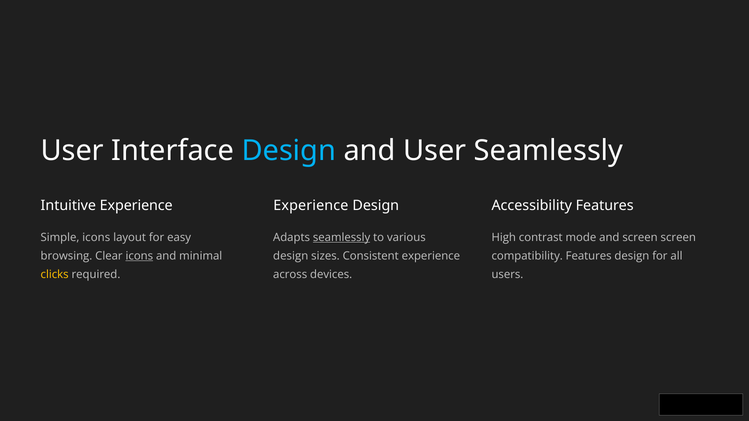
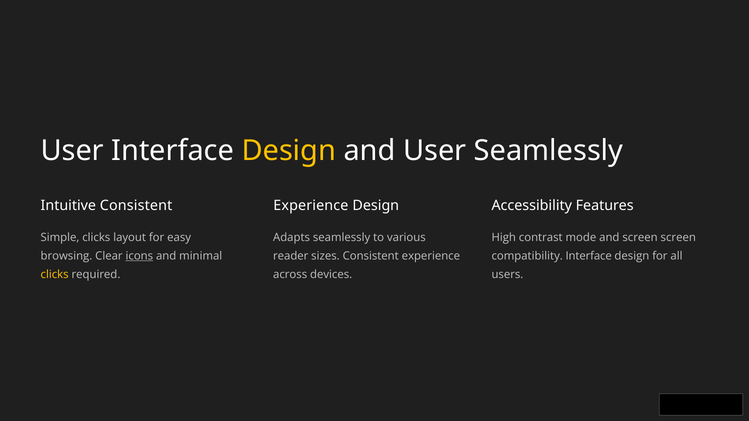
Design at (289, 151) colour: light blue -> yellow
Intuitive Experience: Experience -> Consistent
Simple icons: icons -> clicks
seamlessly at (342, 238) underline: present -> none
design at (291, 256): design -> reader
compatibility Features: Features -> Interface
